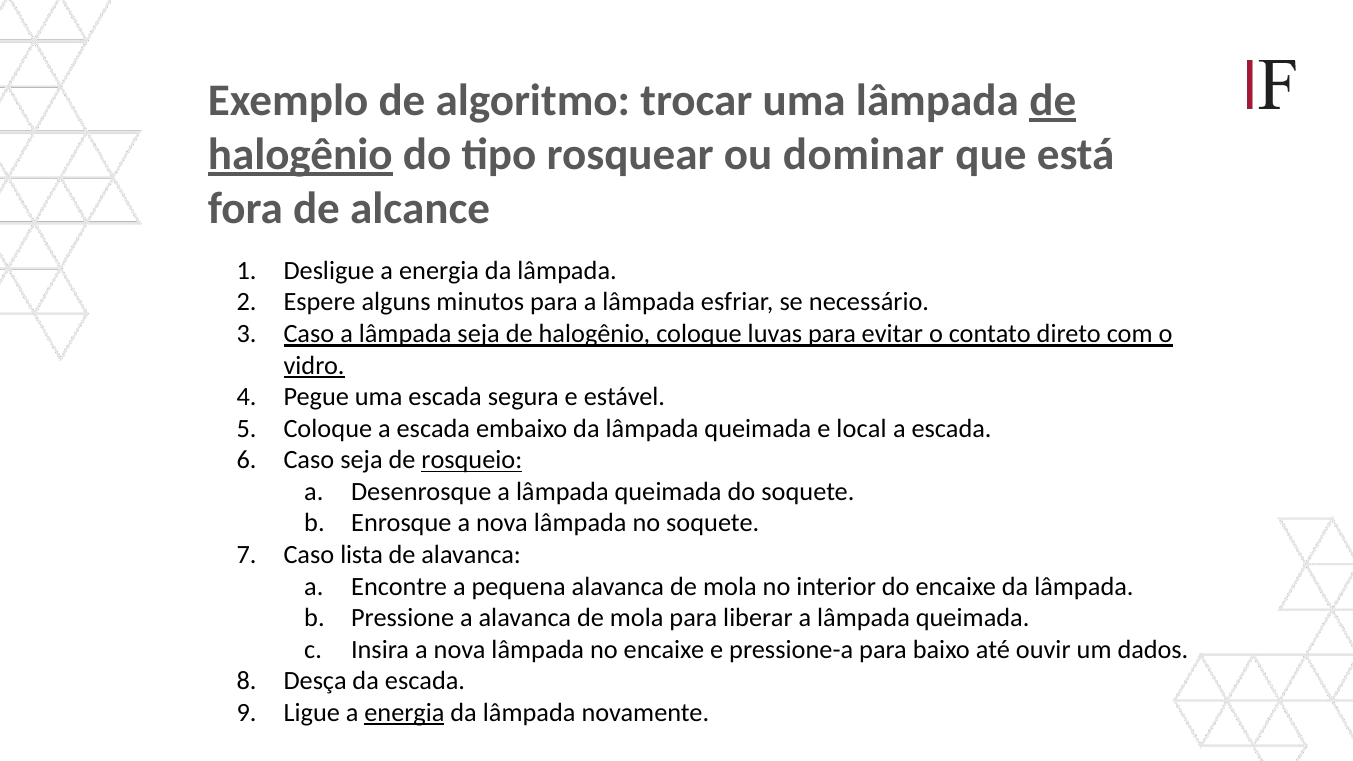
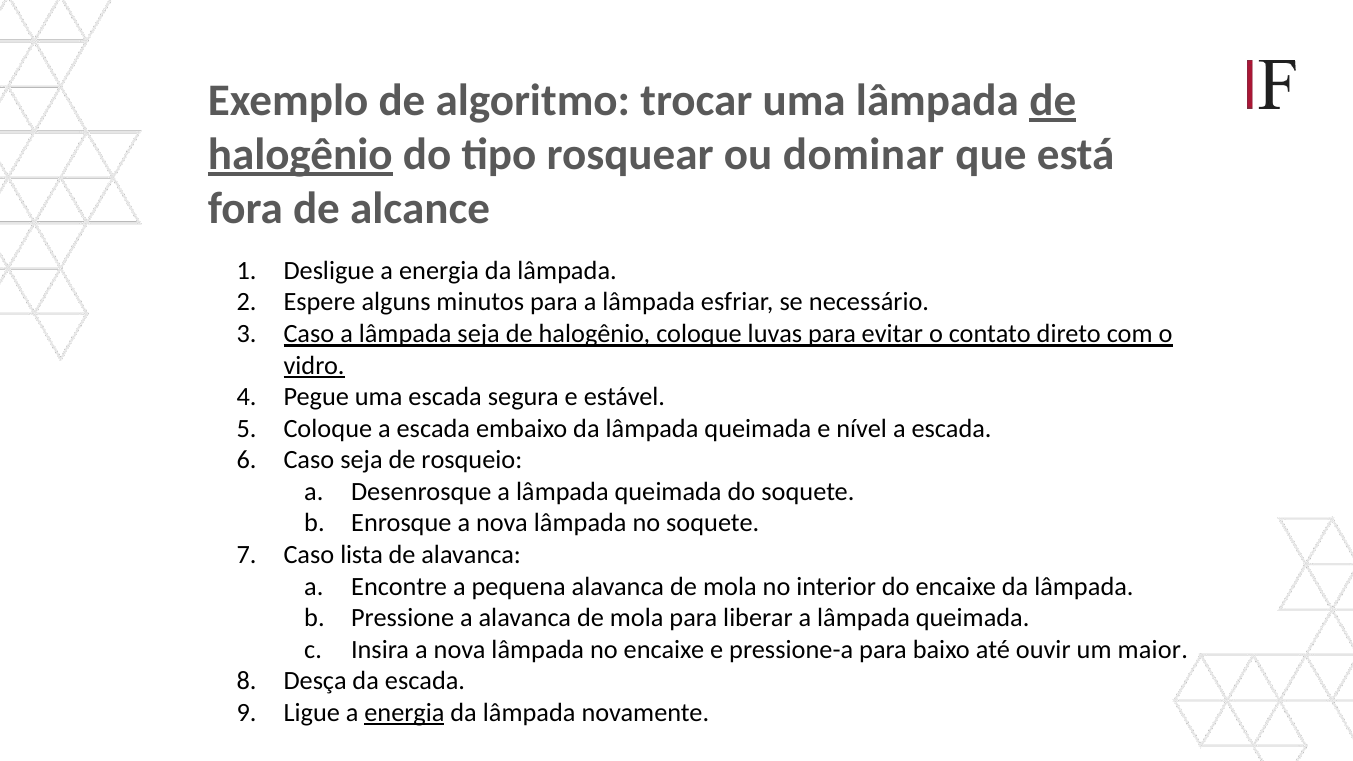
local: local -> nível
rosqueio underline: present -> none
dados: dados -> maior
